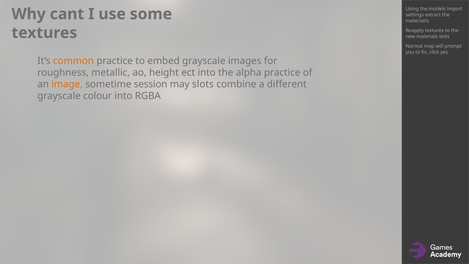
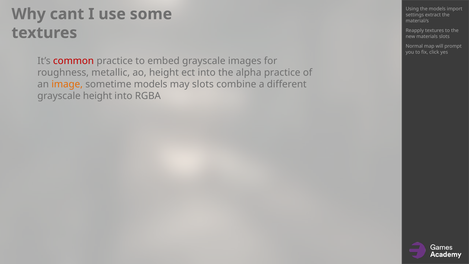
common colour: orange -> red
sometime session: session -> models
grayscale colour: colour -> height
